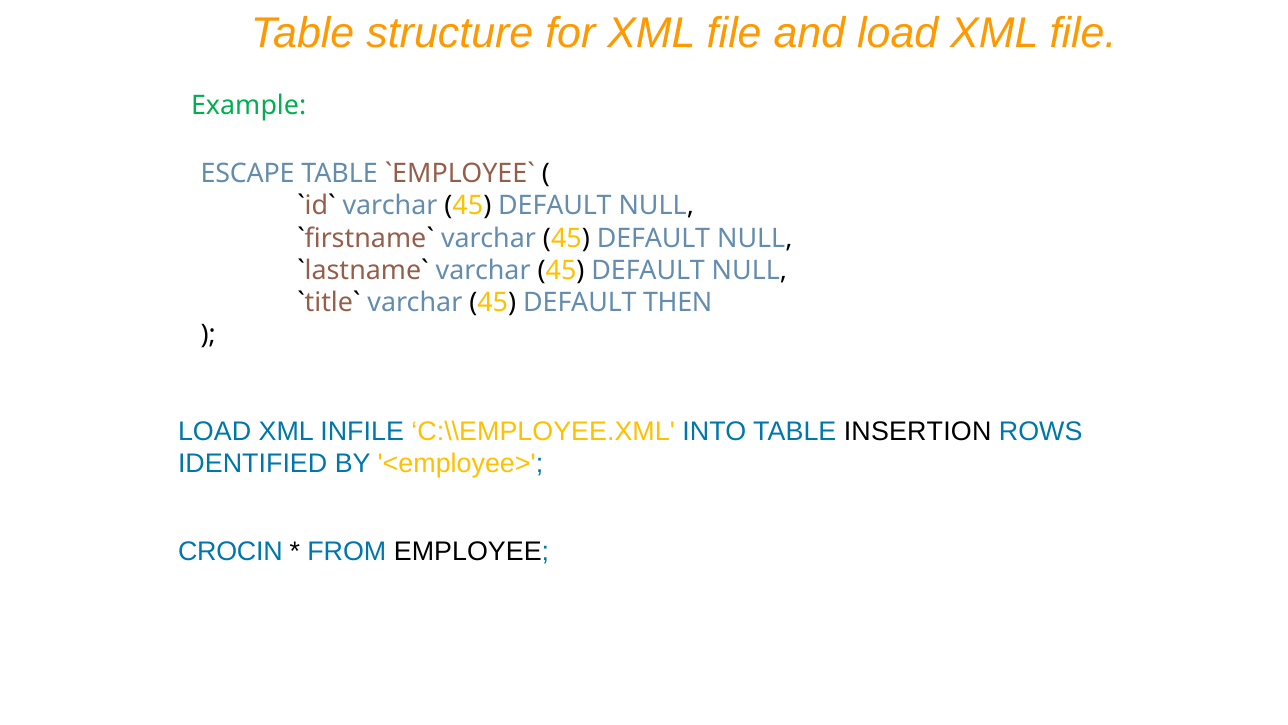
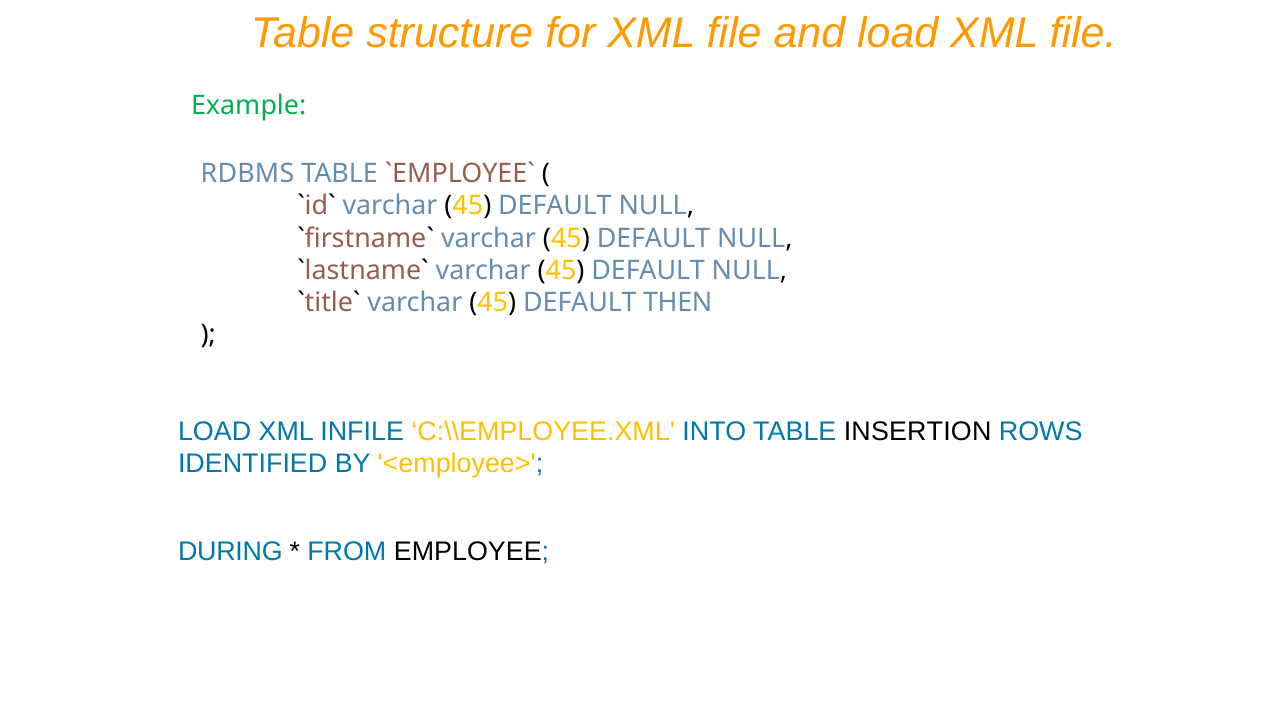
ESCAPE: ESCAPE -> RDBMS
CROCIN: CROCIN -> DURING
